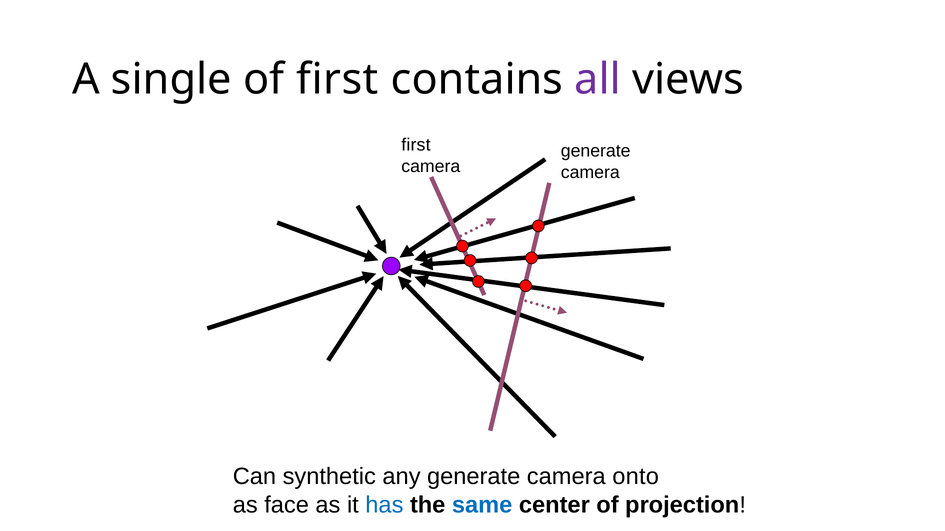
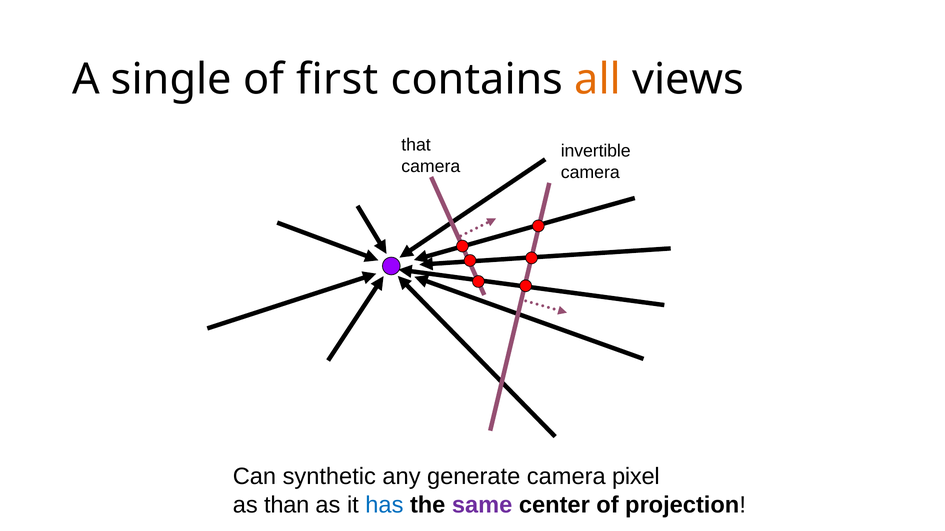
all colour: purple -> orange
first at (416, 145): first -> that
generate at (596, 151): generate -> invertible
onto: onto -> pixel
face: face -> than
same colour: blue -> purple
